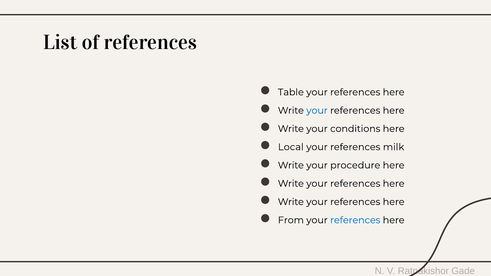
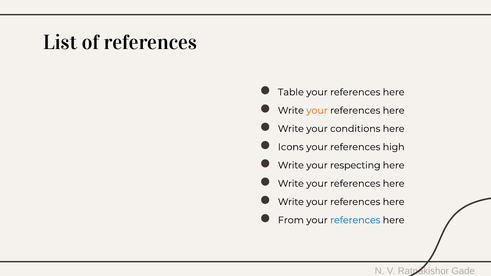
your at (317, 111) colour: blue -> orange
Local: Local -> Icons
milk: milk -> high
procedure: procedure -> respecting
